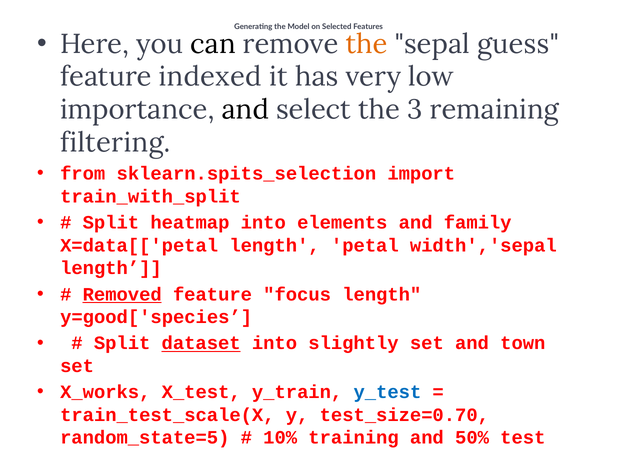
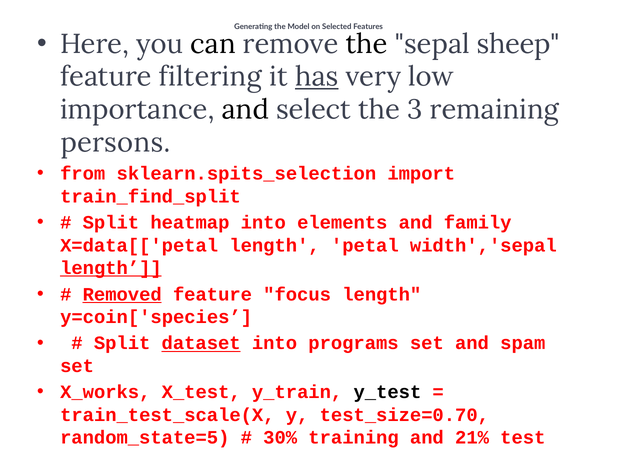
the at (367, 44) colour: orange -> black
guess: guess -> sheep
indexed: indexed -> filtering
has underline: none -> present
filtering: filtering -> persons
train_with_split: train_with_split -> train_find_split
length at (111, 268) underline: none -> present
y=good['species: y=good['species -> y=coin['species
slightly: slightly -> programs
town: town -> spam
y_test colour: blue -> black
10%: 10% -> 30%
50%: 50% -> 21%
